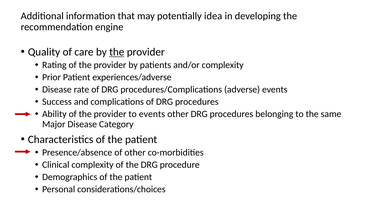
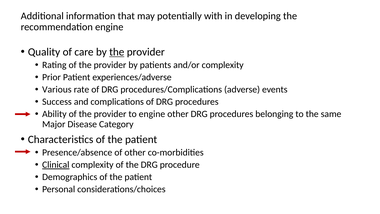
idea: idea -> with
Disease at (57, 89): Disease -> Various
to events: events -> engine
Clinical underline: none -> present
